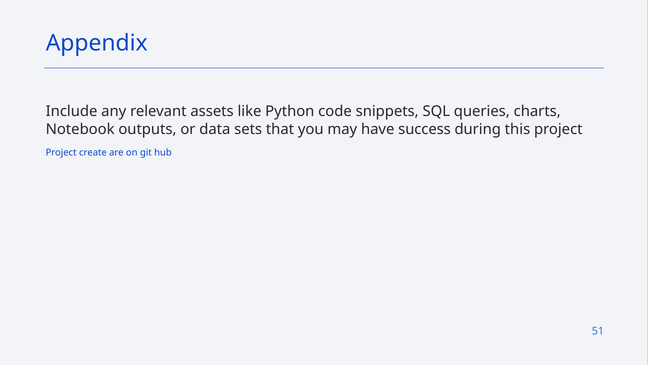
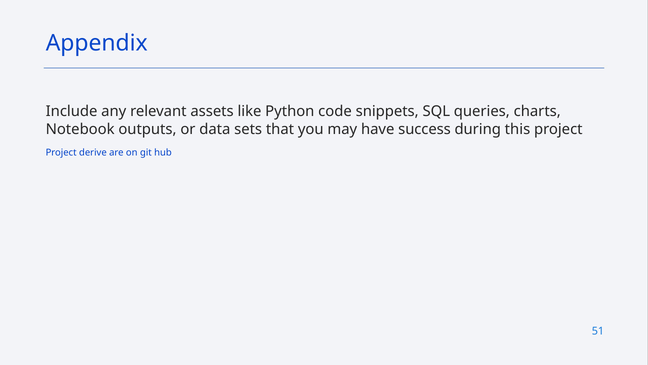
create: create -> derive
